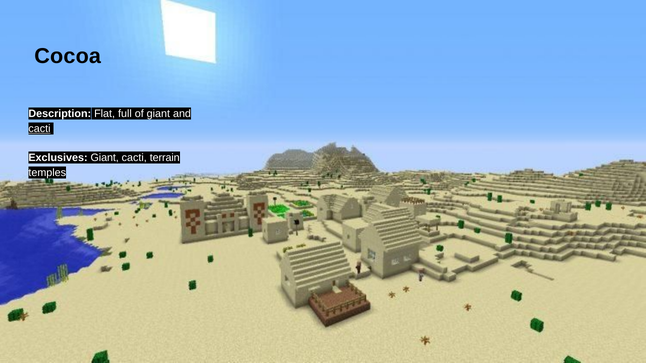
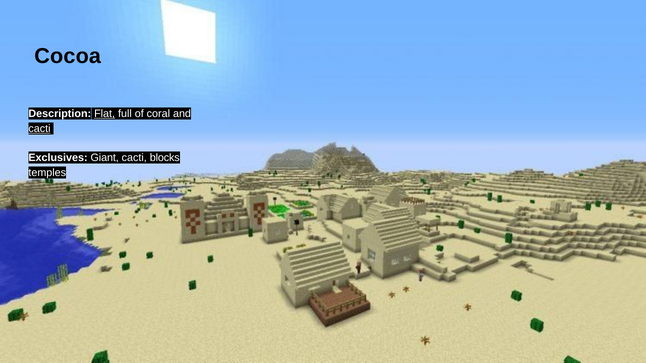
Flat underline: none -> present
of giant: giant -> coral
terrain: terrain -> blocks
